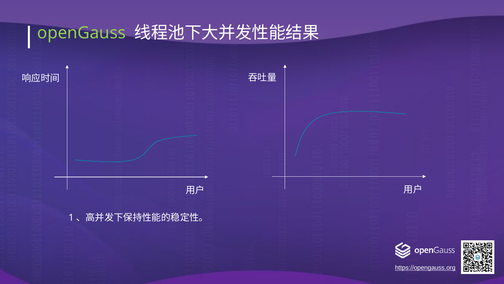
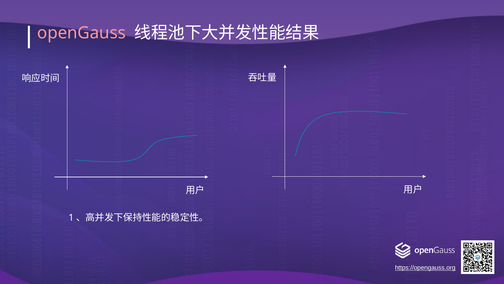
openGauss colour: light green -> pink
